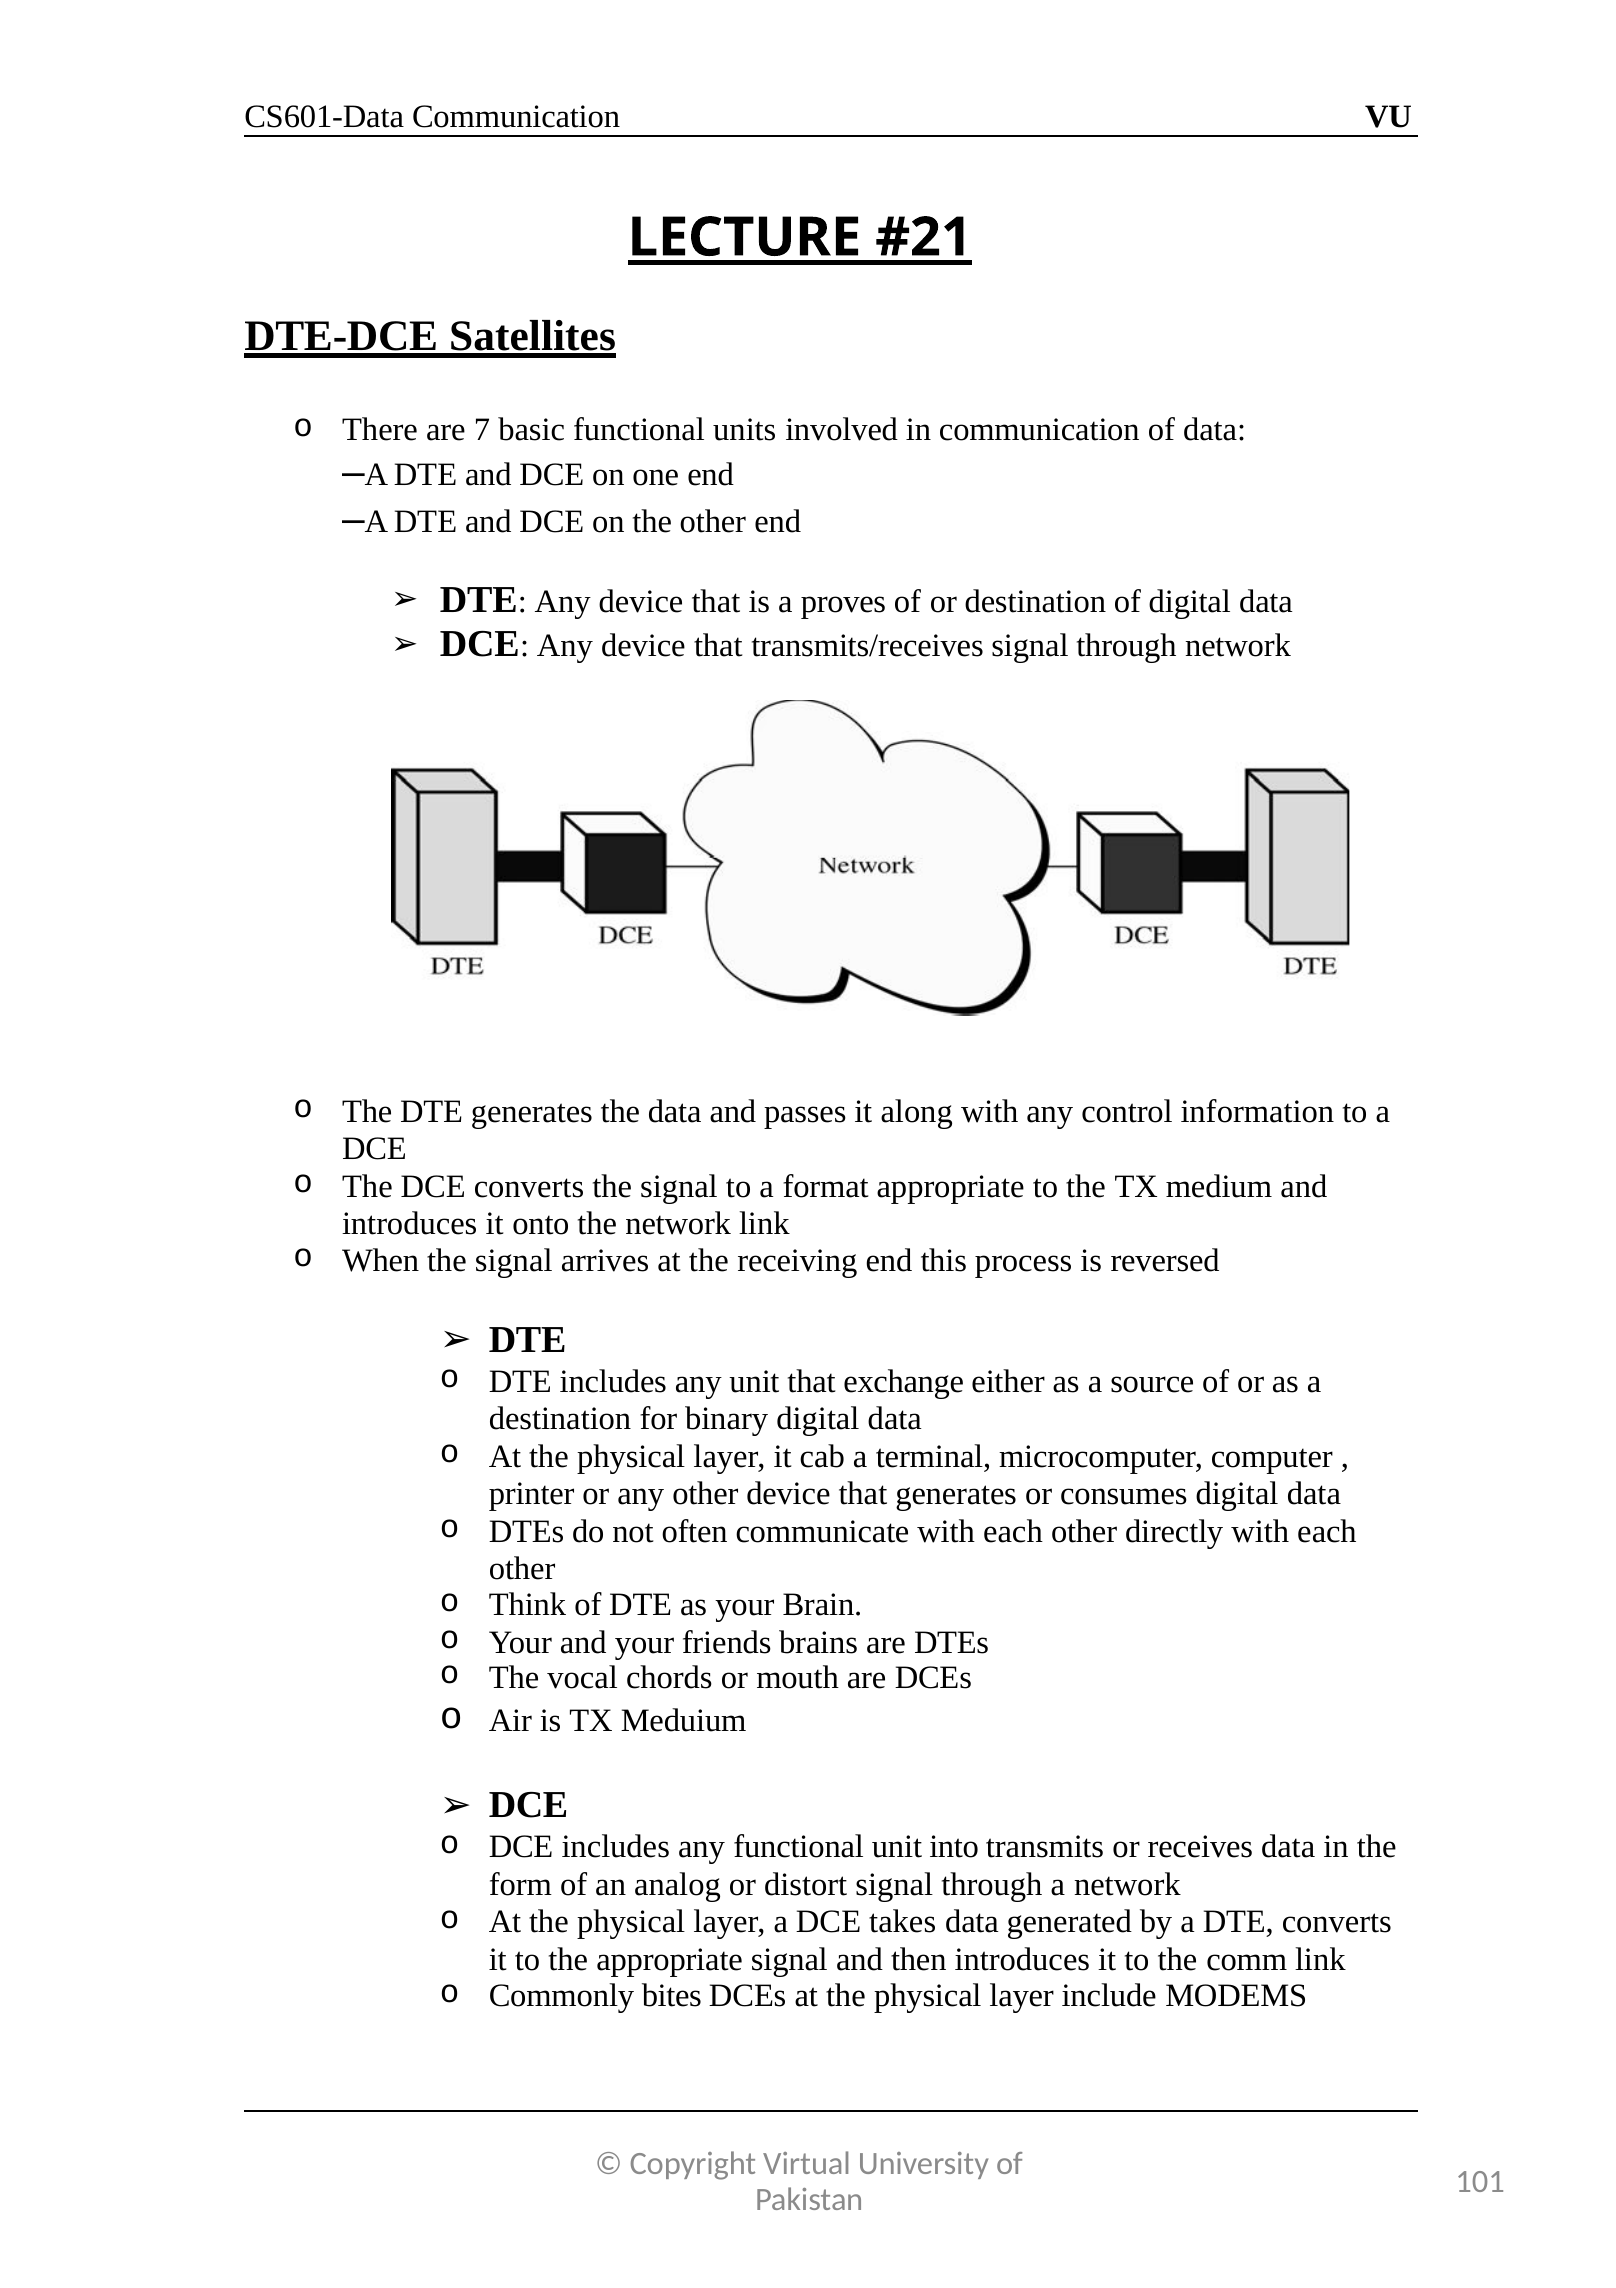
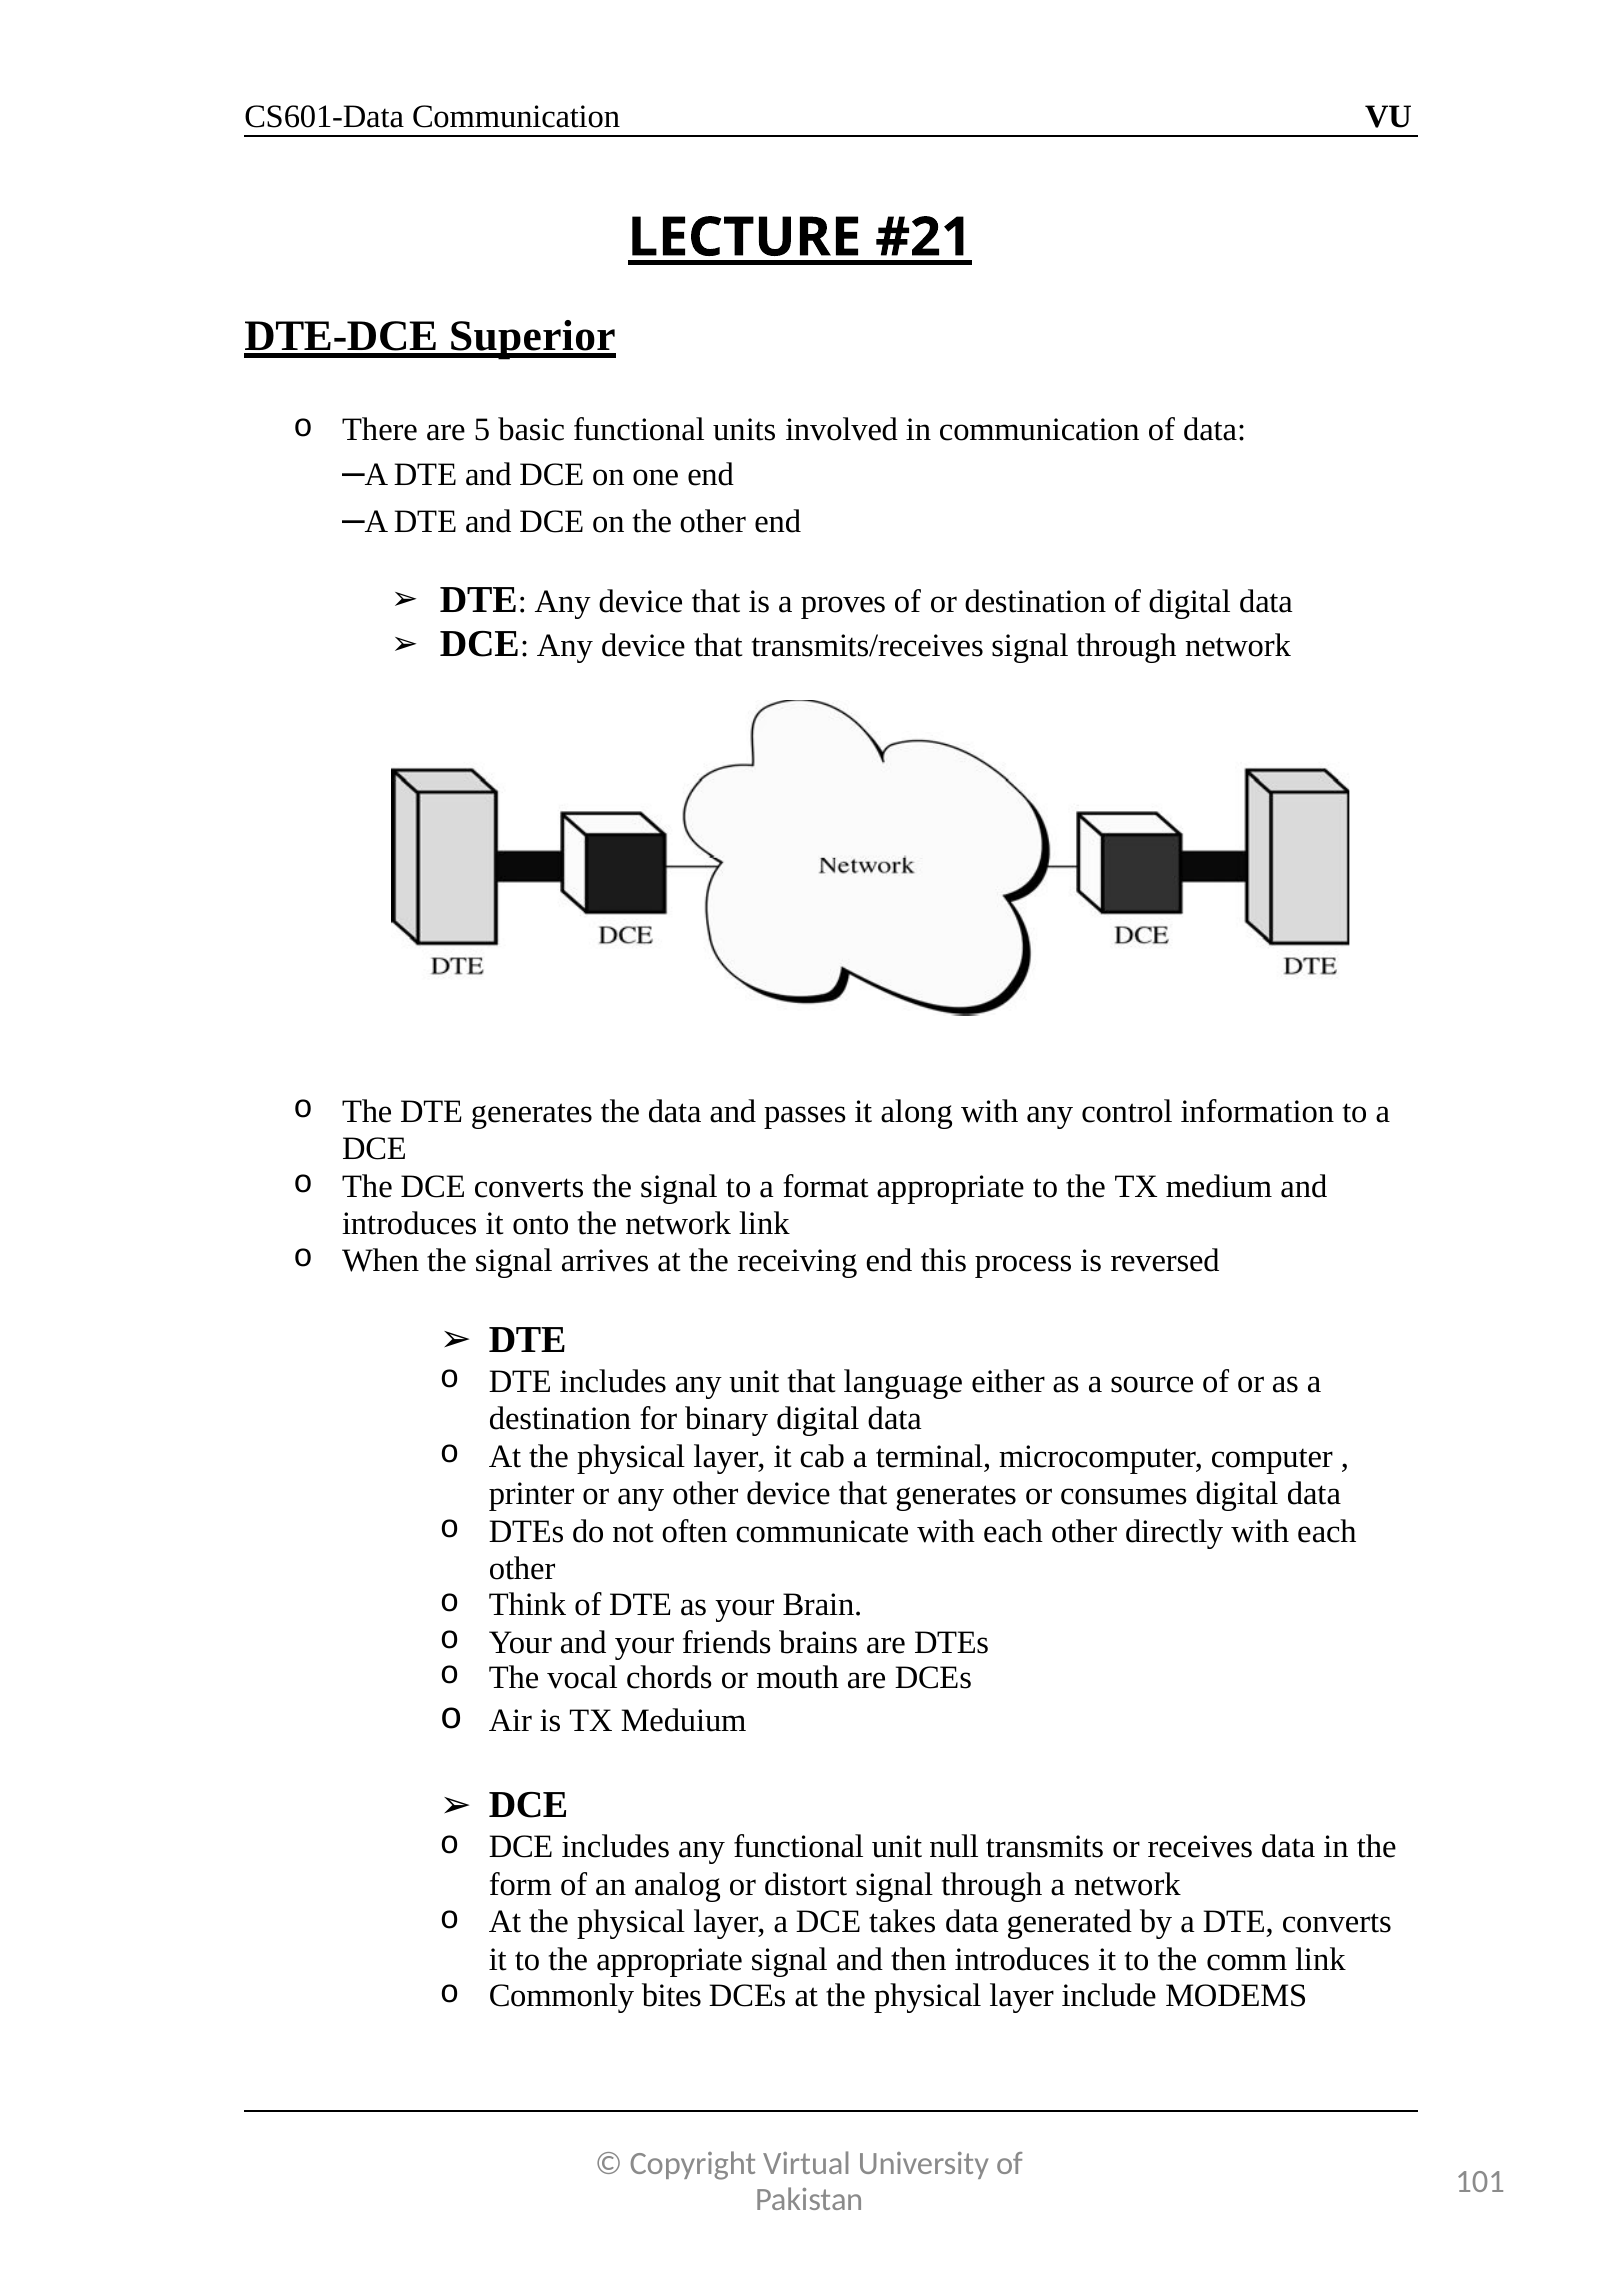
Satellites: Satellites -> Superior
7: 7 -> 5
exchange: exchange -> language
into: into -> null
